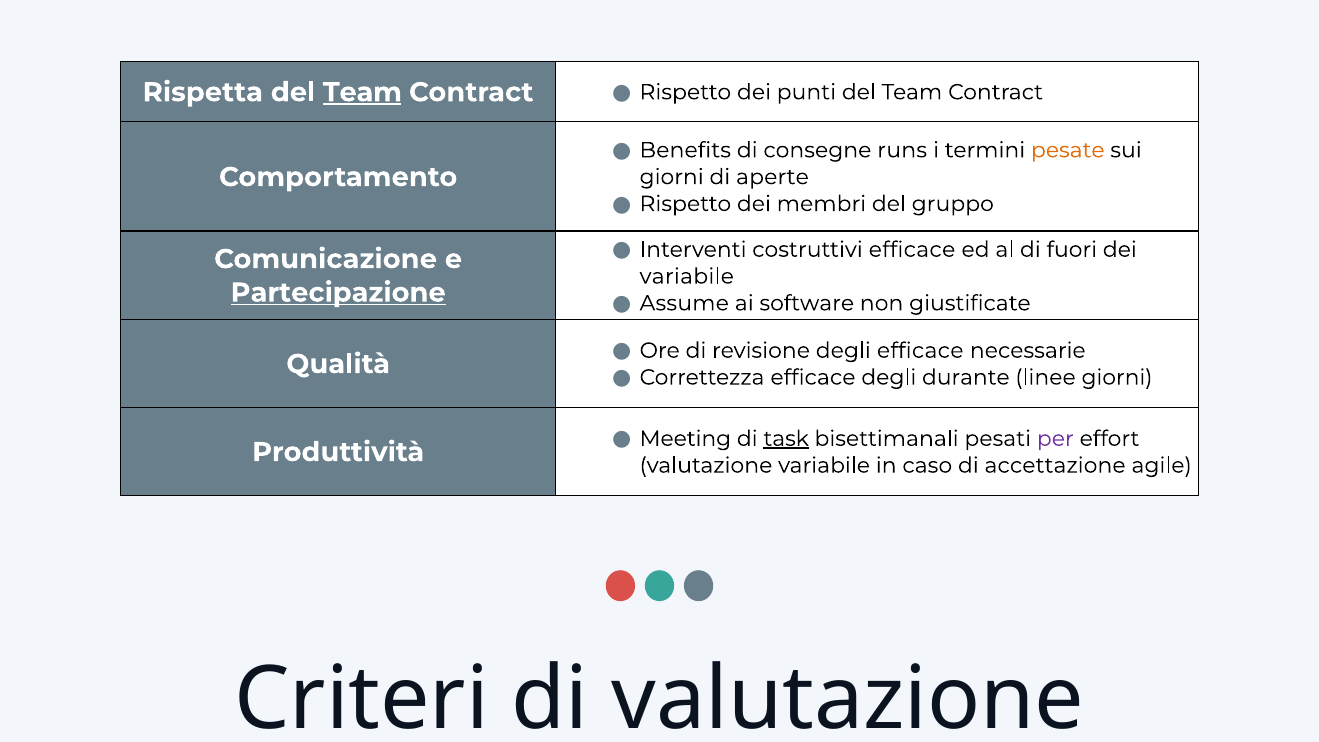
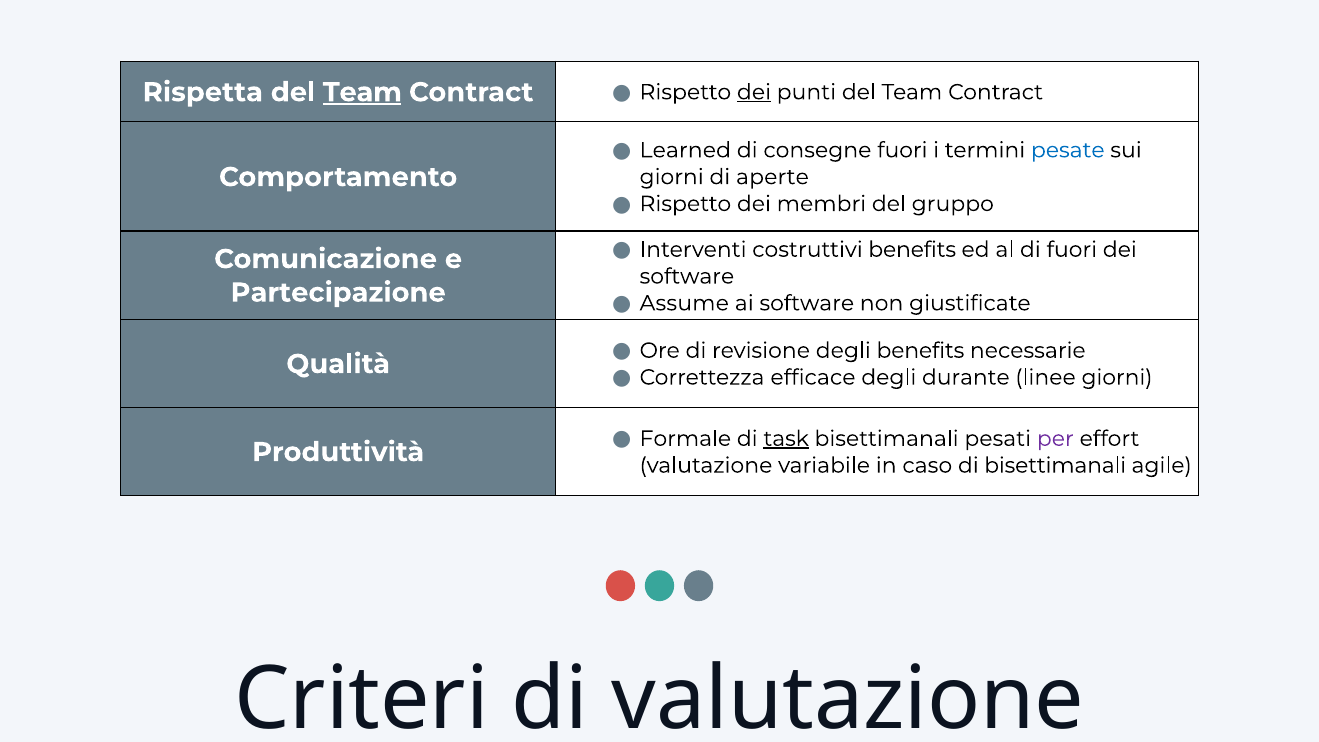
dei at (754, 92) underline: none -> present
Benefits: Benefits -> Learned
consegne runs: runs -> fuori
pesate colour: orange -> blue
costruttivi efficace: efficace -> benefits
variabile at (687, 276): variabile -> software
Partecipazione underline: present -> none
degli efficace: efficace -> benefits
Meeting: Meeting -> Formale
di accettazione: accettazione -> bisettimanali
